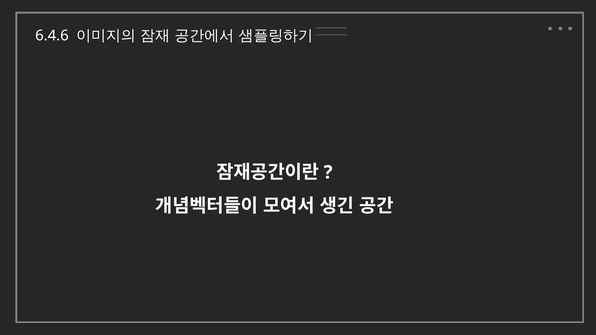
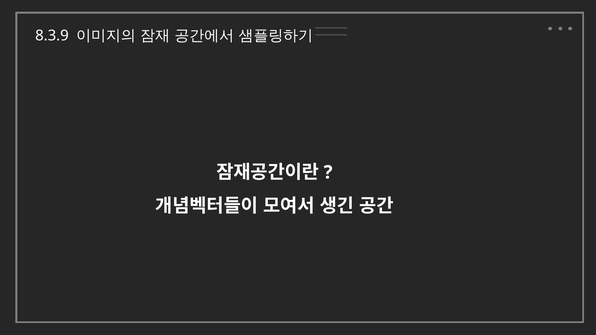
6.4.6: 6.4.6 -> 8.3.9
